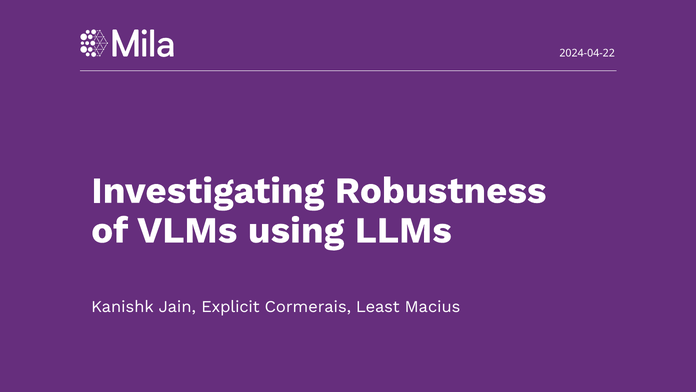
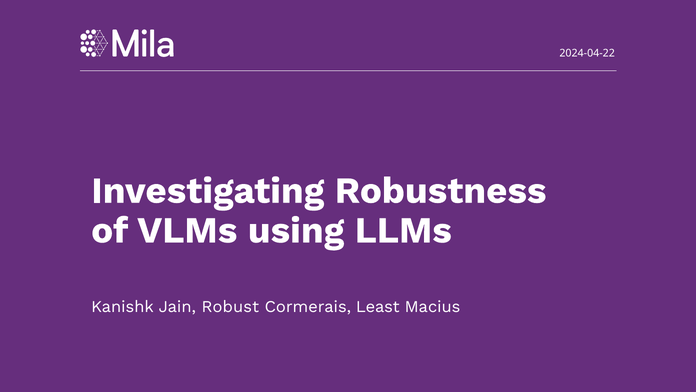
Explicit: Explicit -> Robust
